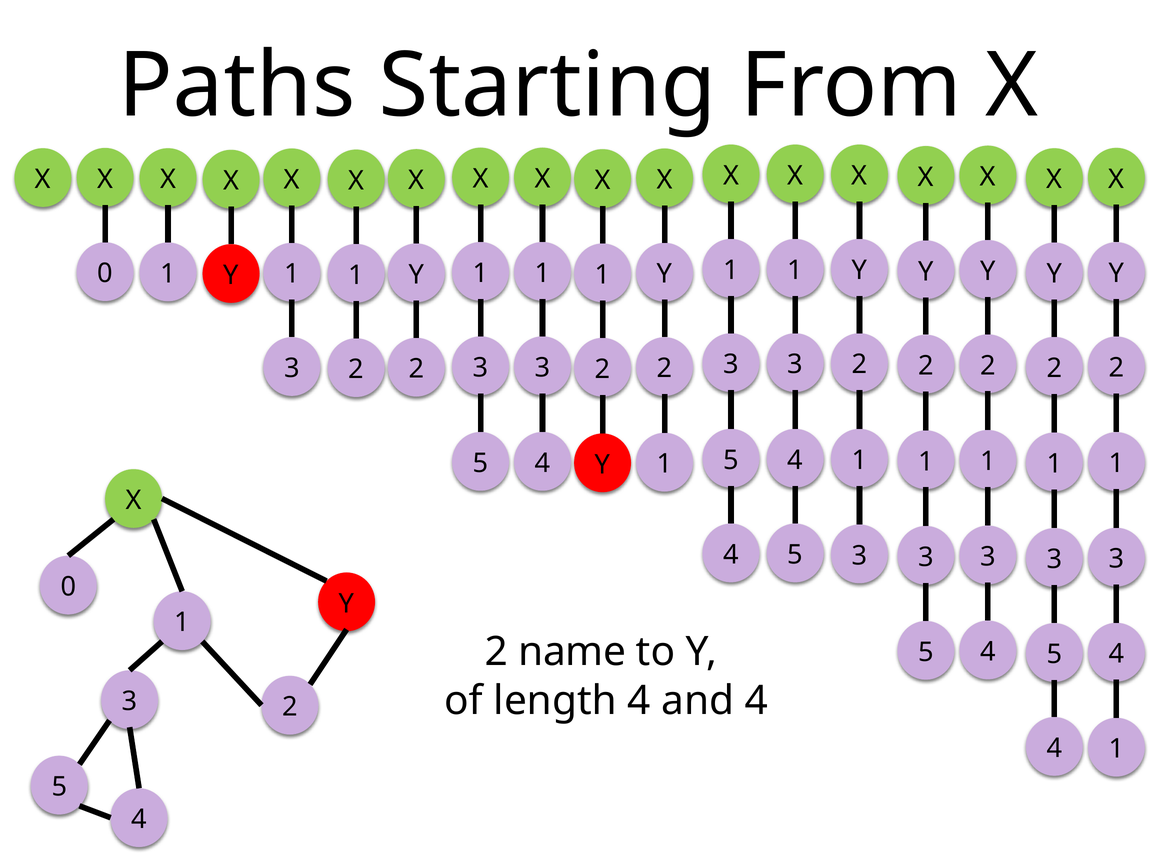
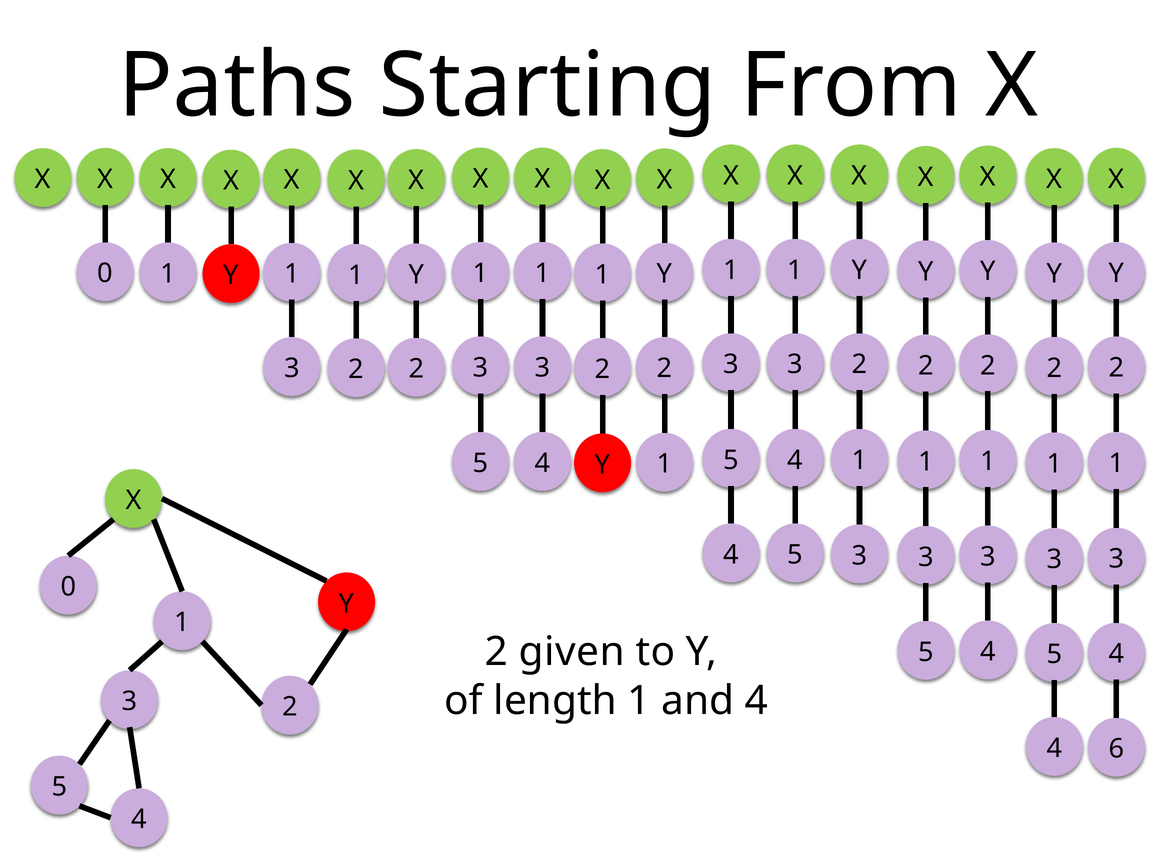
name: name -> given
length 4: 4 -> 1
4 1: 1 -> 6
